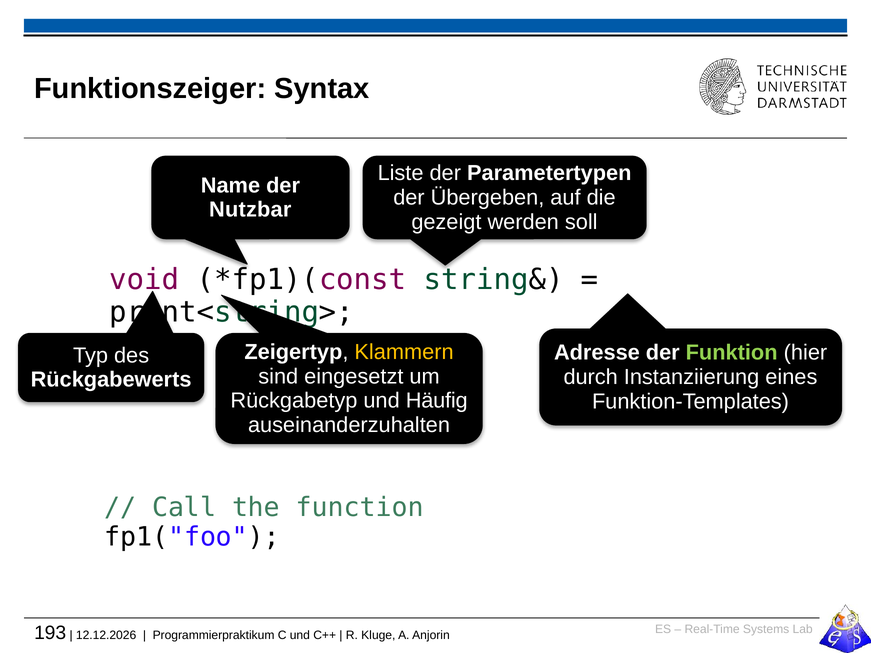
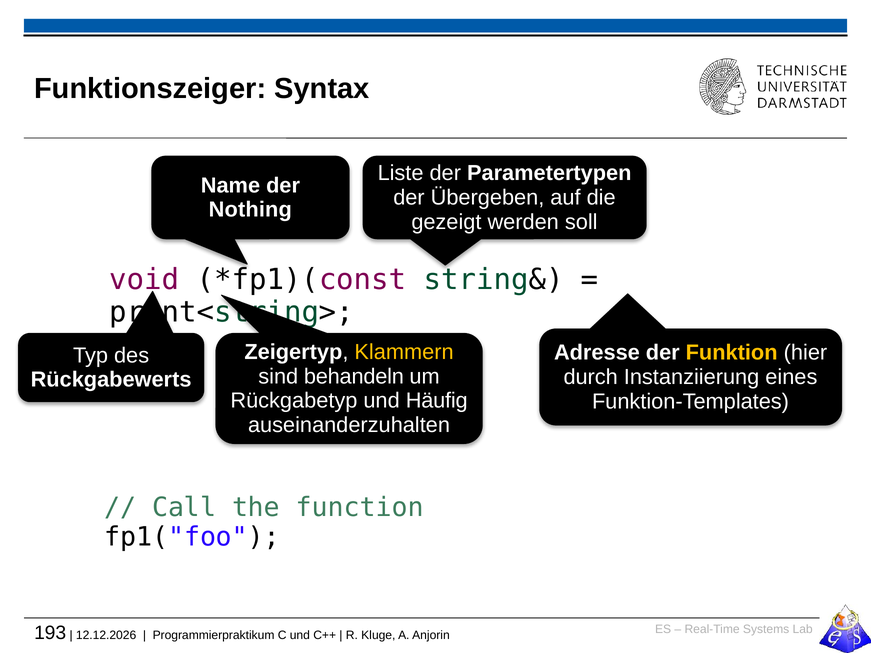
Nutzbar: Nutzbar -> Nothing
Funktion colour: light green -> yellow
eingesetzt: eingesetzt -> behandeln
